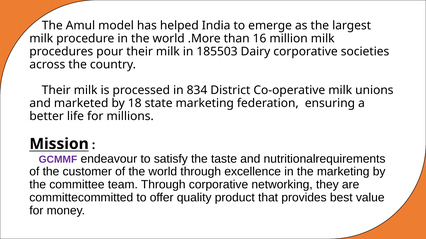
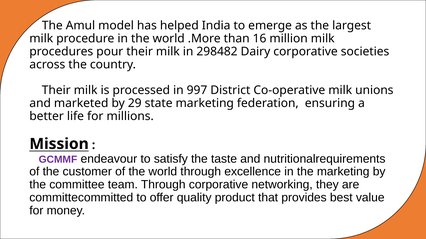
185503: 185503 -> 298482
834: 834 -> 997
18: 18 -> 29
